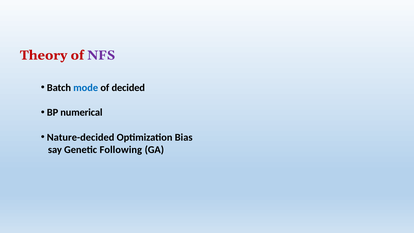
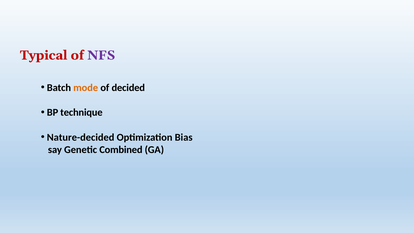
Theory: Theory -> Typical
mode colour: blue -> orange
numerical: numerical -> technique
Following: Following -> Combined
